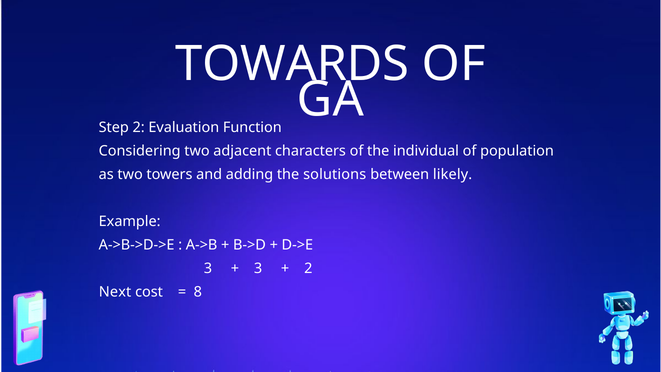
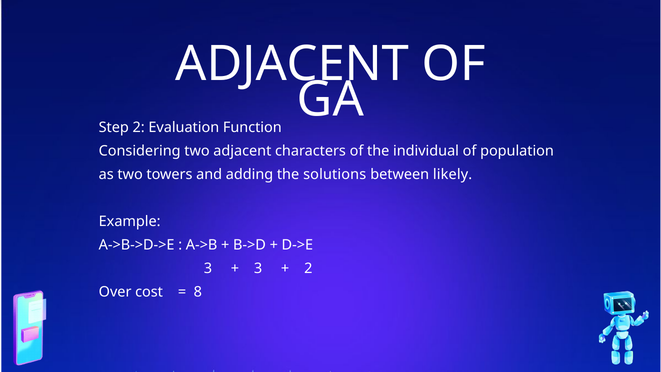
TOWARDS at (292, 64): TOWARDS -> ADJACENT
Next: Next -> Over
